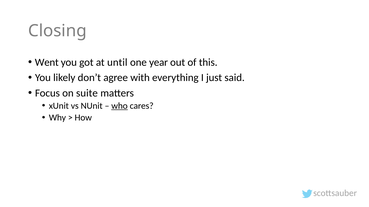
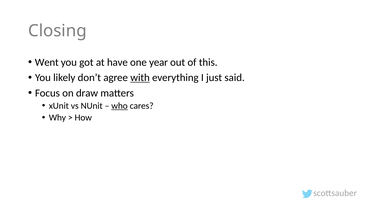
until: until -> have
with underline: none -> present
suite: suite -> draw
